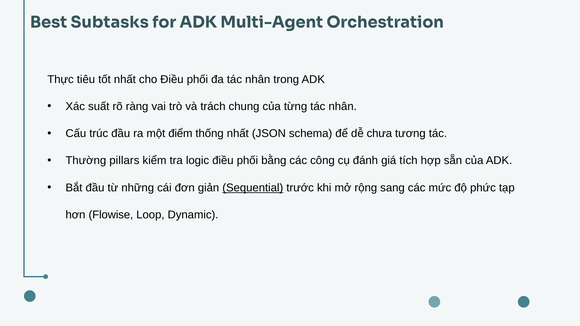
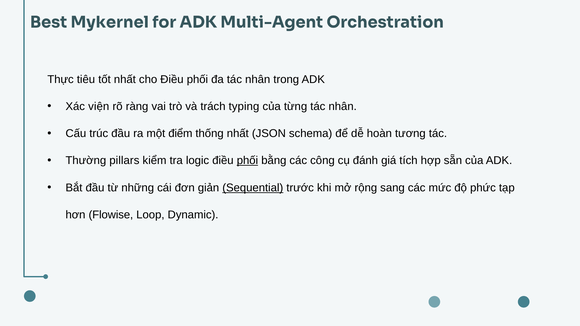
Subtasks: Subtasks -> Mykernel
suất: suất -> viện
chung: chung -> typing
chưa: chưa -> hoàn
phối at (247, 161) underline: none -> present
